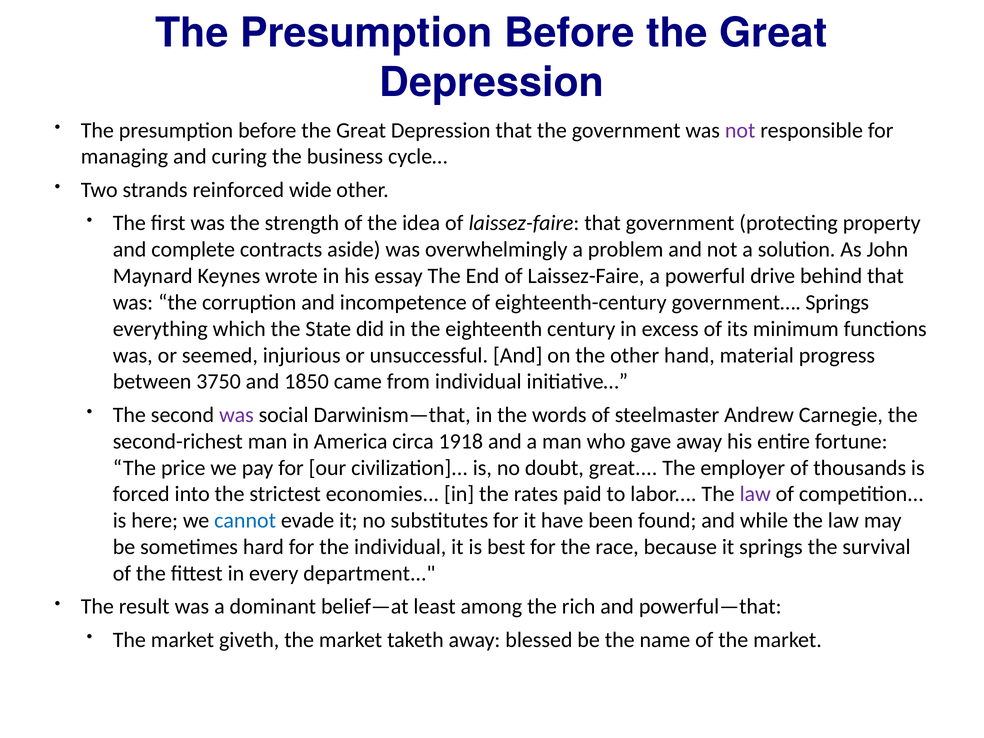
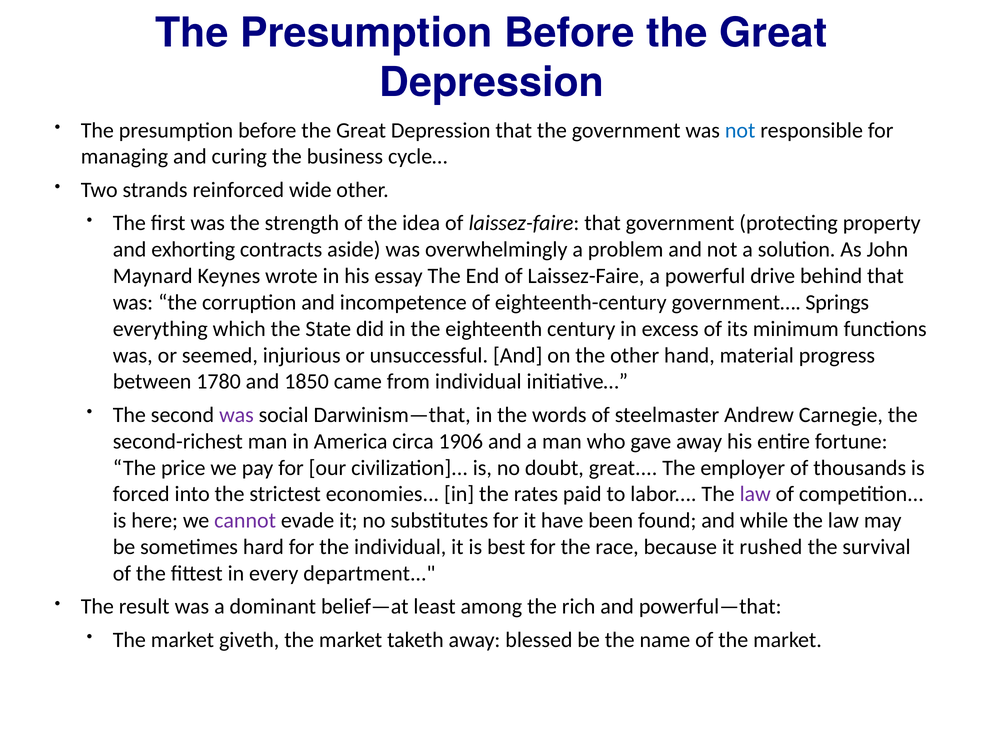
not at (740, 130) colour: purple -> blue
complete: complete -> exhorting
3750: 3750 -> 1780
1918: 1918 -> 1906
cannot colour: blue -> purple
it springs: springs -> rushed
